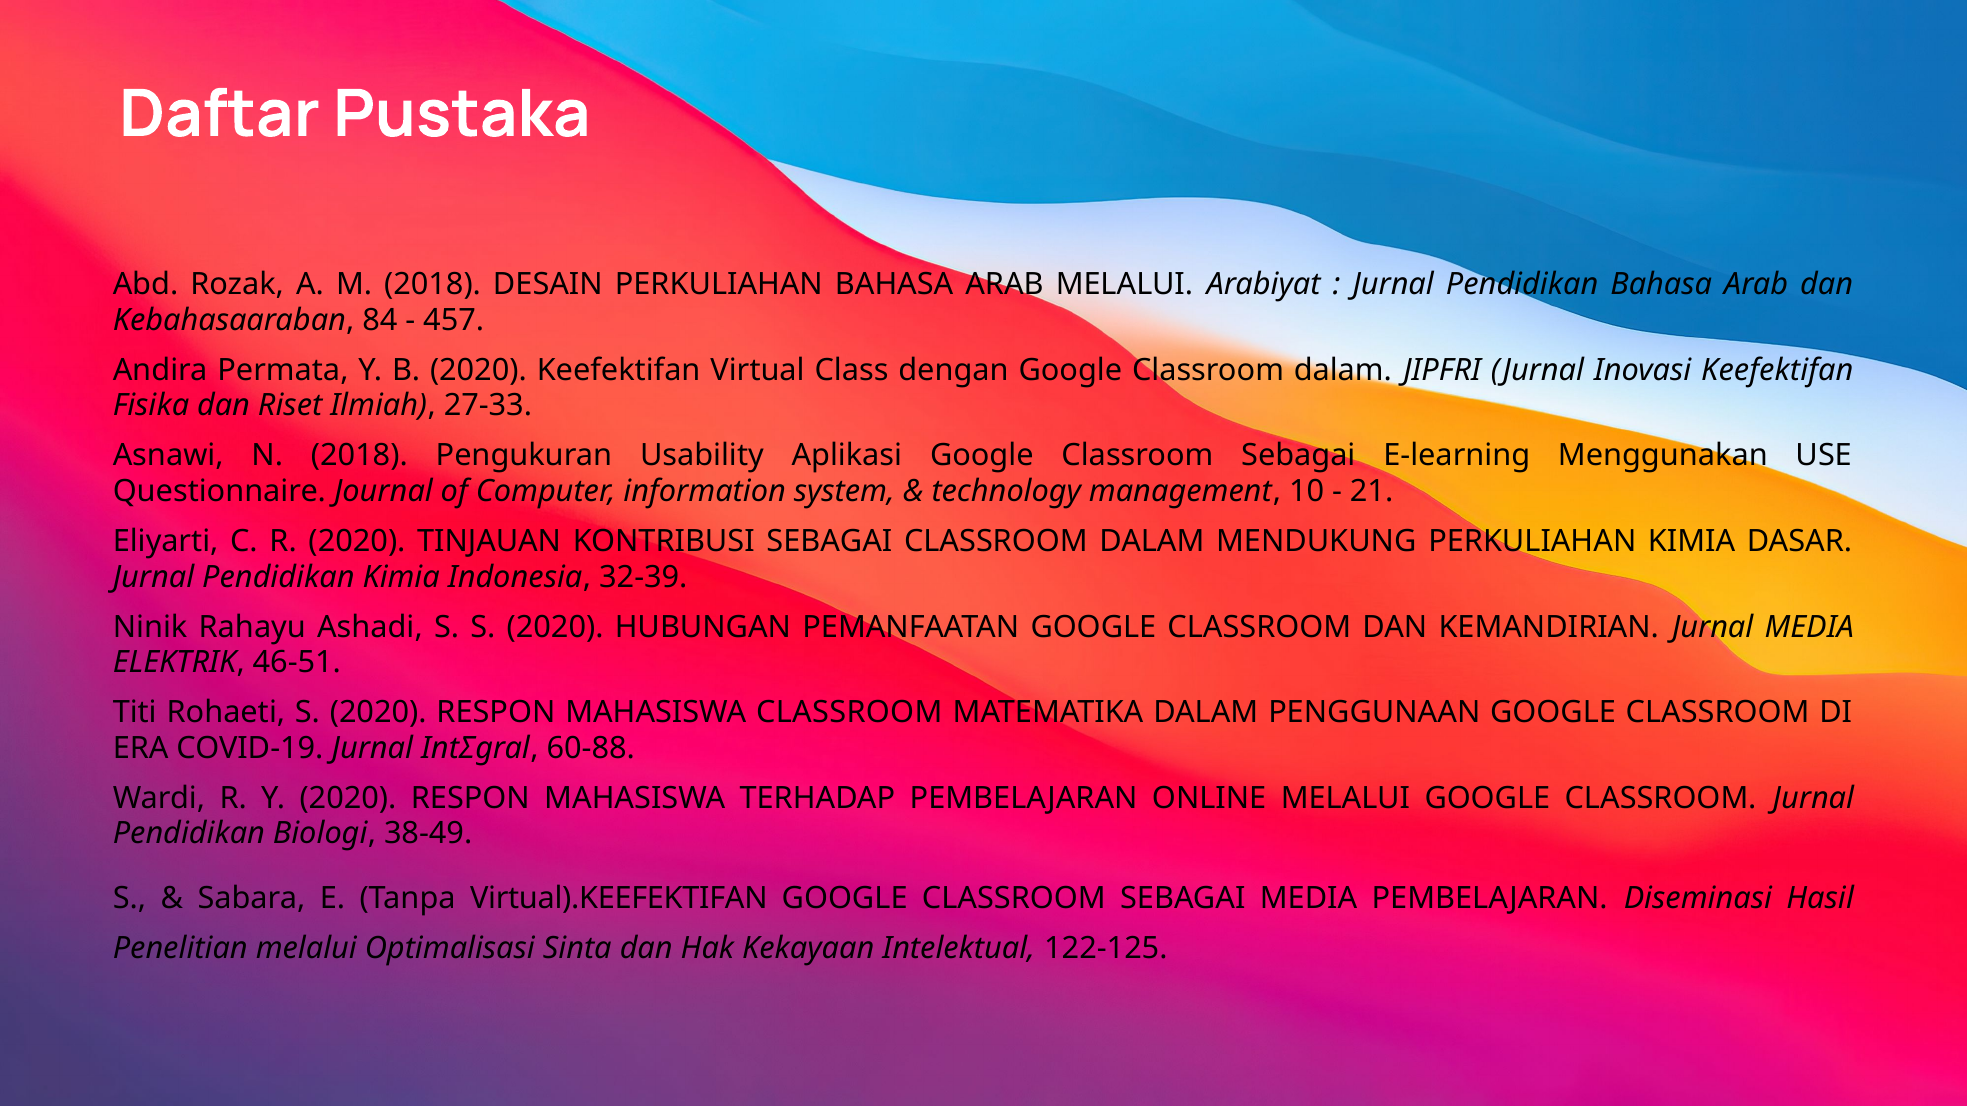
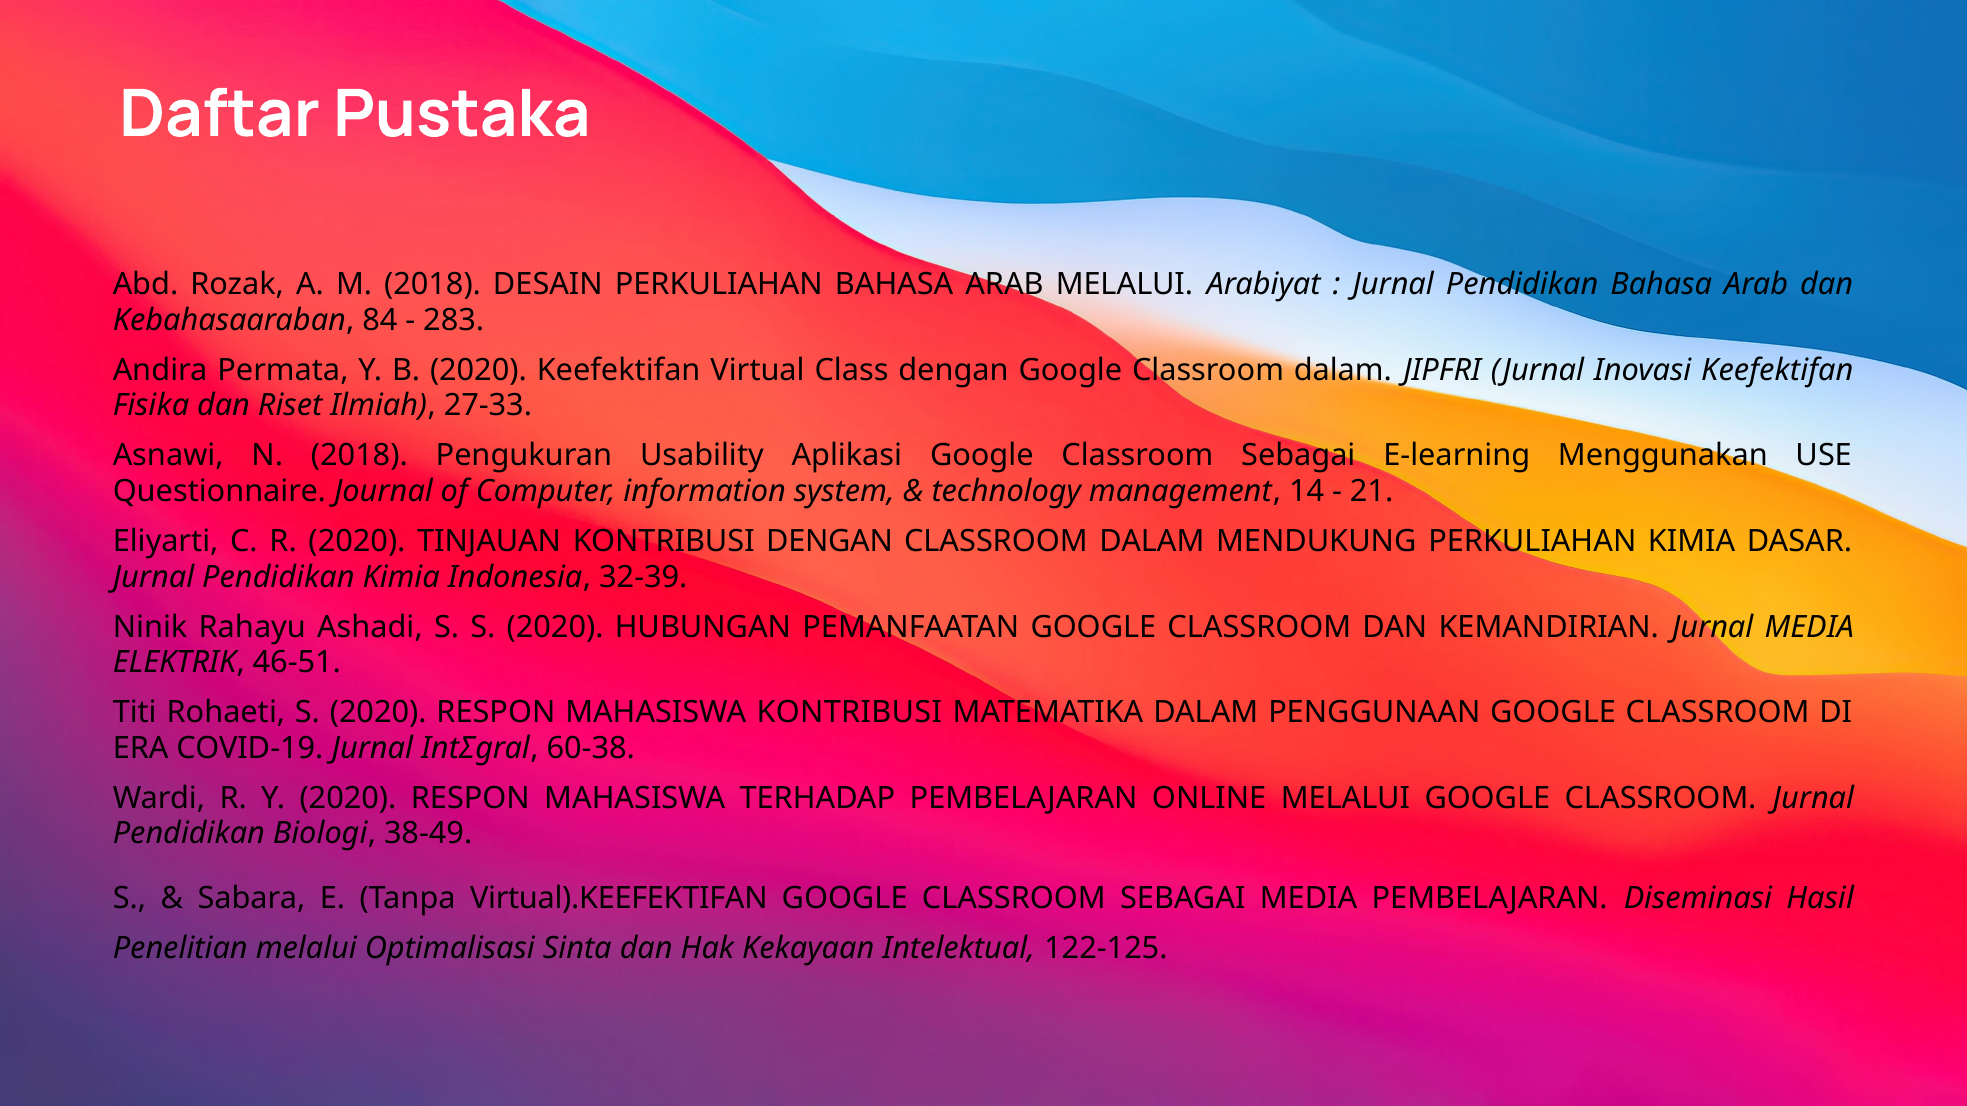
457: 457 -> 283
10: 10 -> 14
KONTRIBUSI SEBAGAI: SEBAGAI -> DENGAN
MAHASISWA CLASSROOM: CLASSROOM -> KONTRIBUSI
60-88: 60-88 -> 60-38
